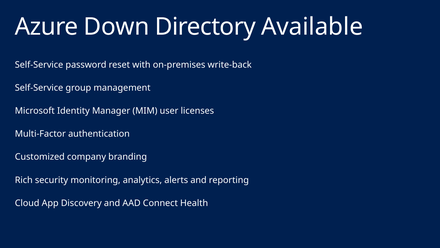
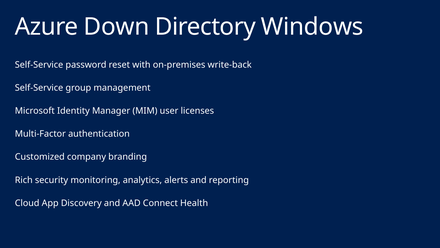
Available: Available -> Windows
